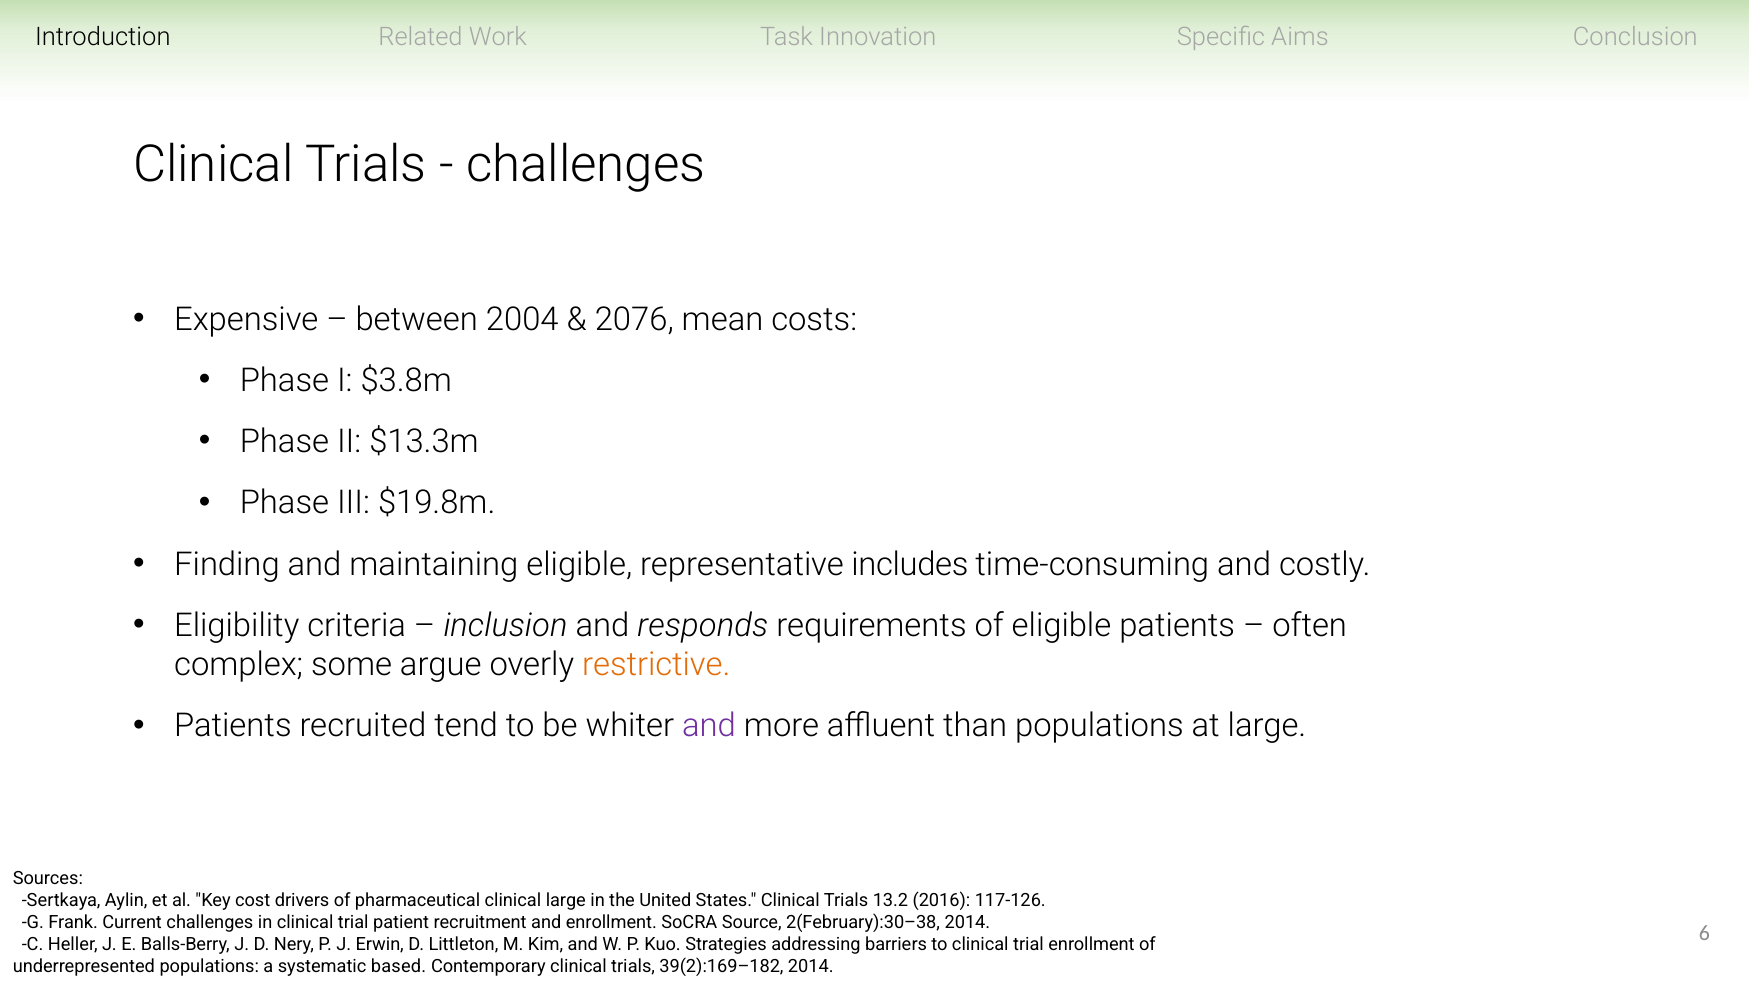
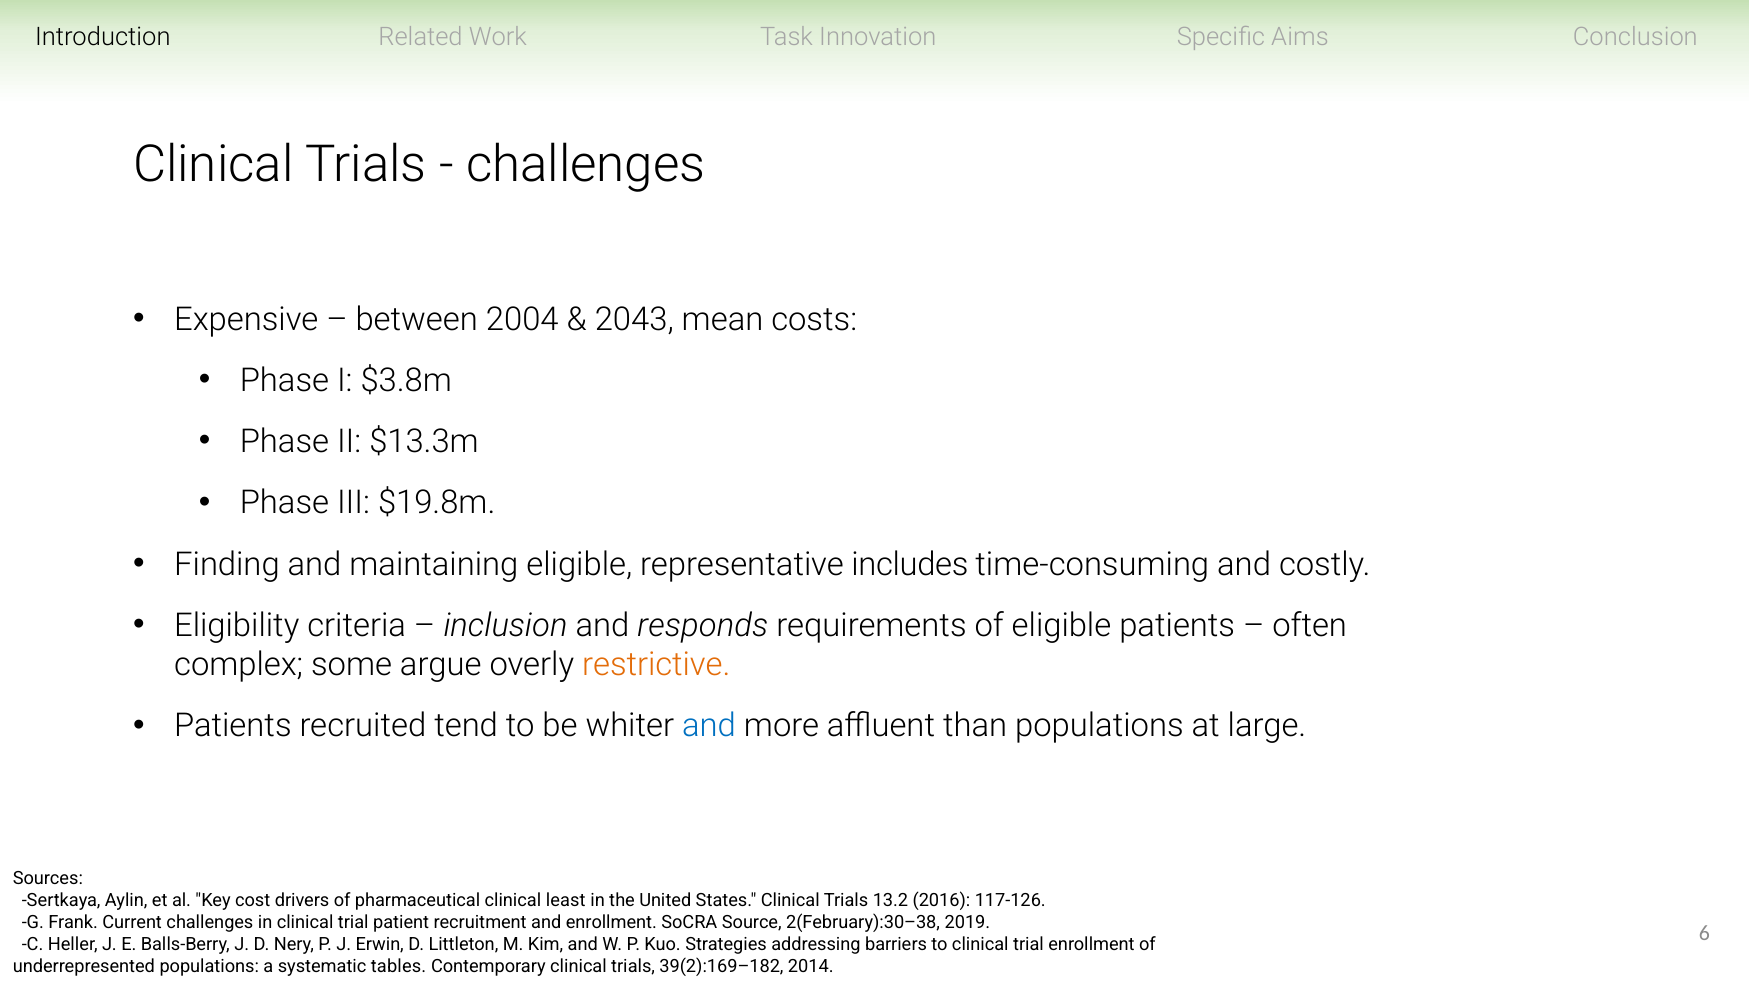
2076: 2076 -> 2043
and at (709, 726) colour: purple -> blue
clinical large: large -> least
2(February):30–38 2014: 2014 -> 2019
based: based -> tables
